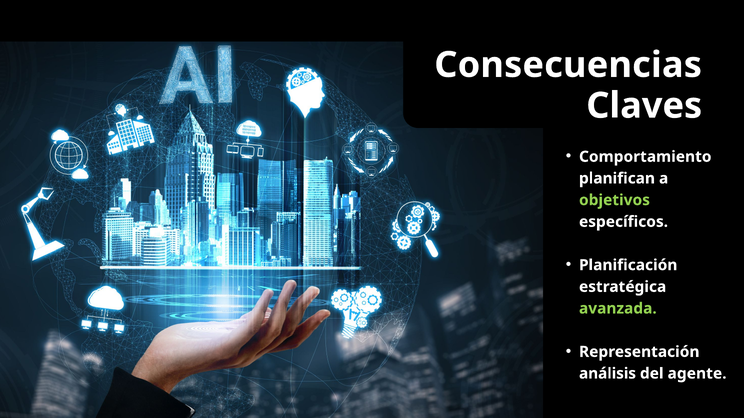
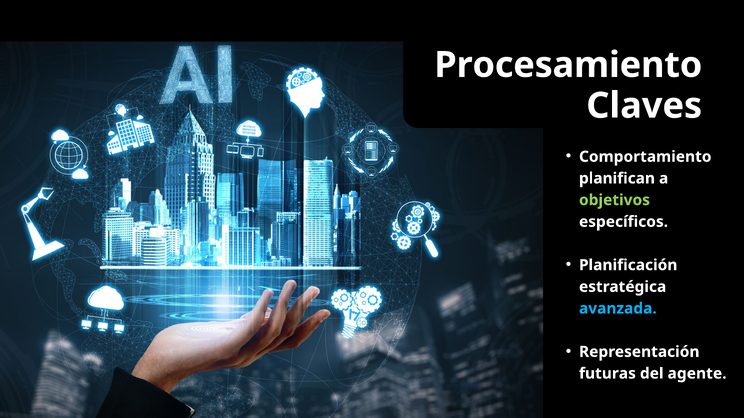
Consecuencias: Consecuencias -> Procesamiento
avanzada colour: light green -> light blue
análisis: análisis -> futuras
